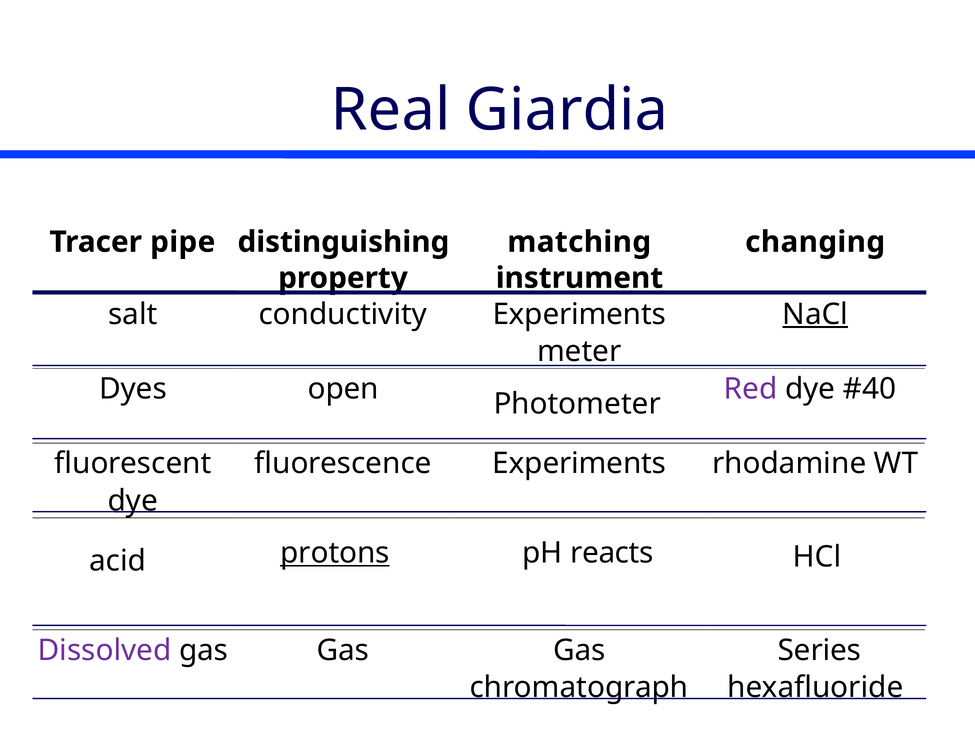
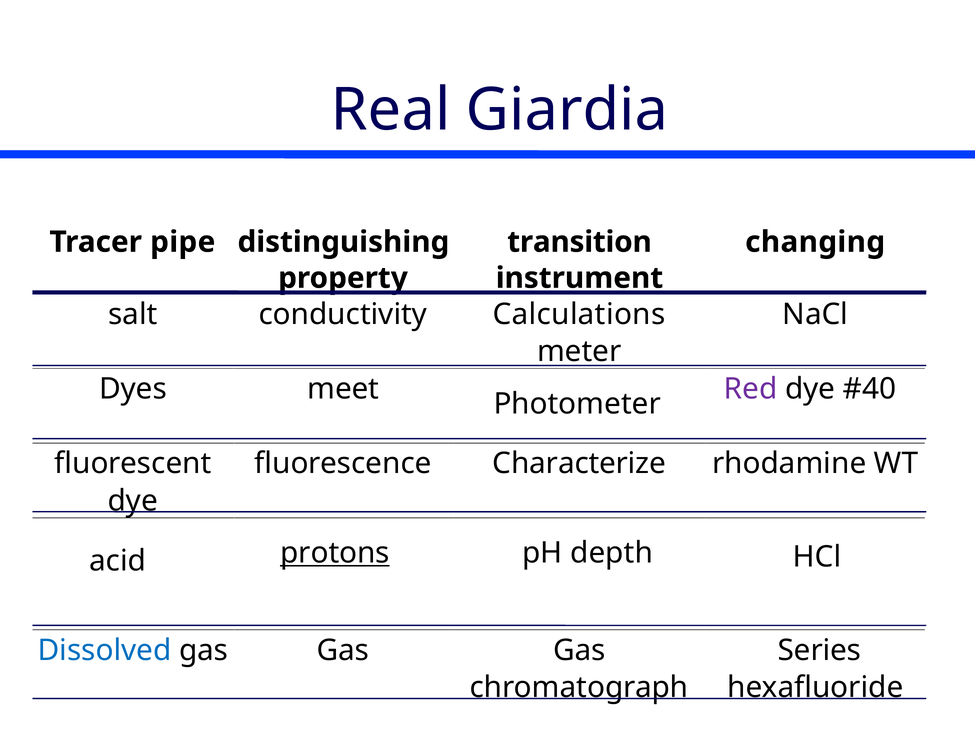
matching: matching -> transition
conductivity Experiments: Experiments -> Calculations
NaCl underline: present -> none
open: open -> meet
fluorescence Experiments: Experiments -> Characterize
reacts: reacts -> depth
Dissolved colour: purple -> blue
